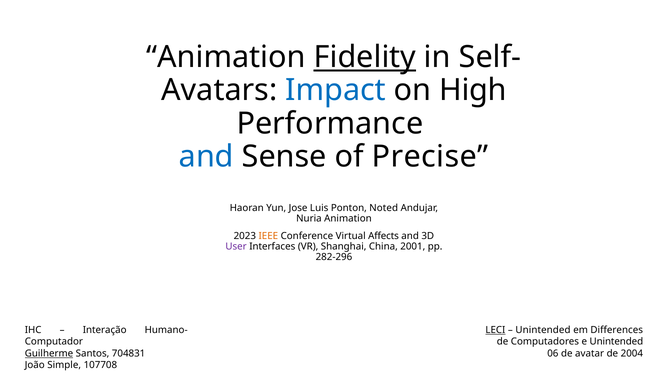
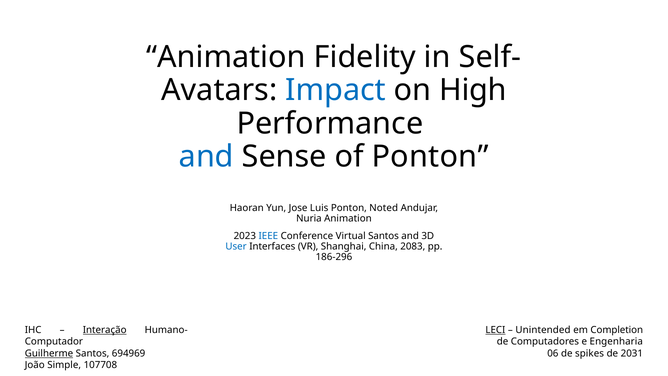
Fidelity underline: present -> none
of Precise: Precise -> Ponton
IEEE colour: orange -> blue
Virtual Affects: Affects -> Santos
User colour: purple -> blue
2001: 2001 -> 2083
282-296: 282-296 -> 186-296
Interação underline: none -> present
Differences: Differences -> Completion
e Unintended: Unintended -> Engenharia
avatar: avatar -> spikes
2004: 2004 -> 2031
704831: 704831 -> 694969
